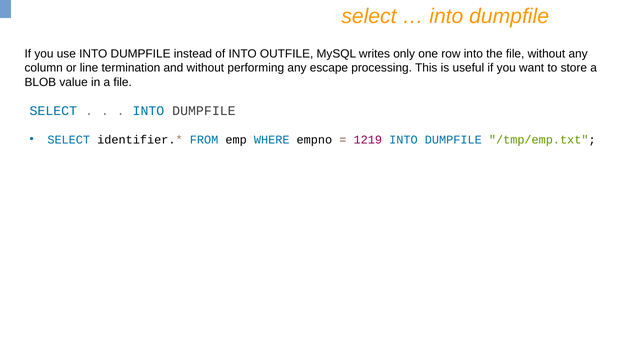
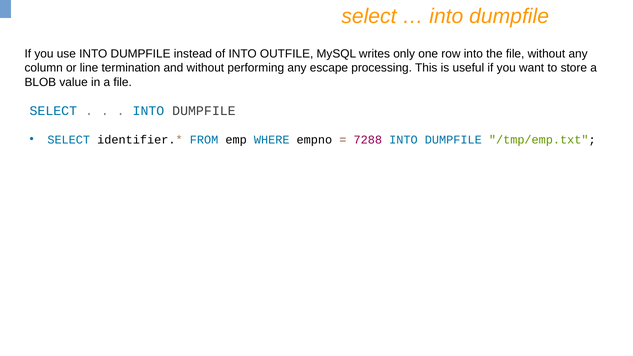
1219: 1219 -> 7288
